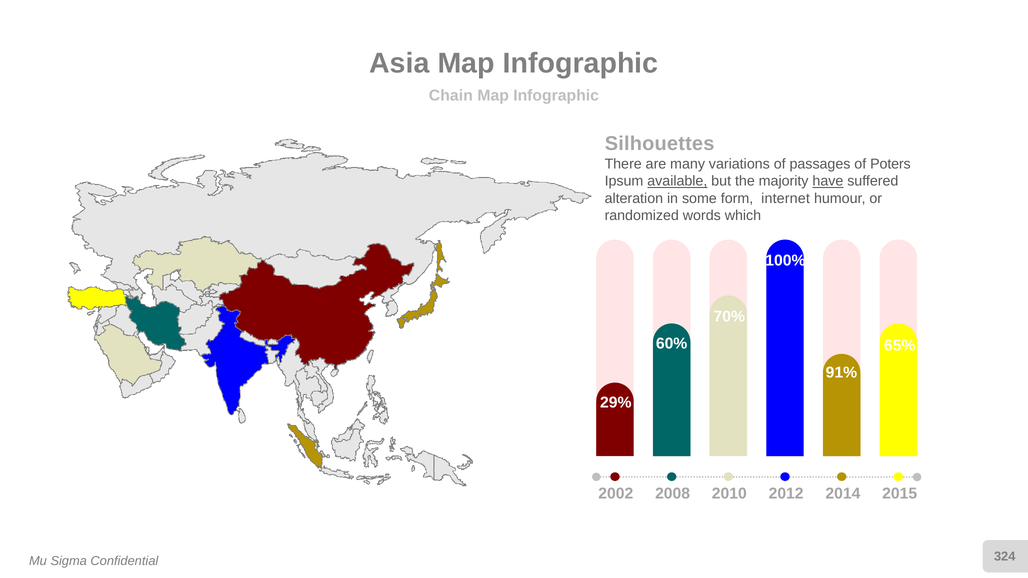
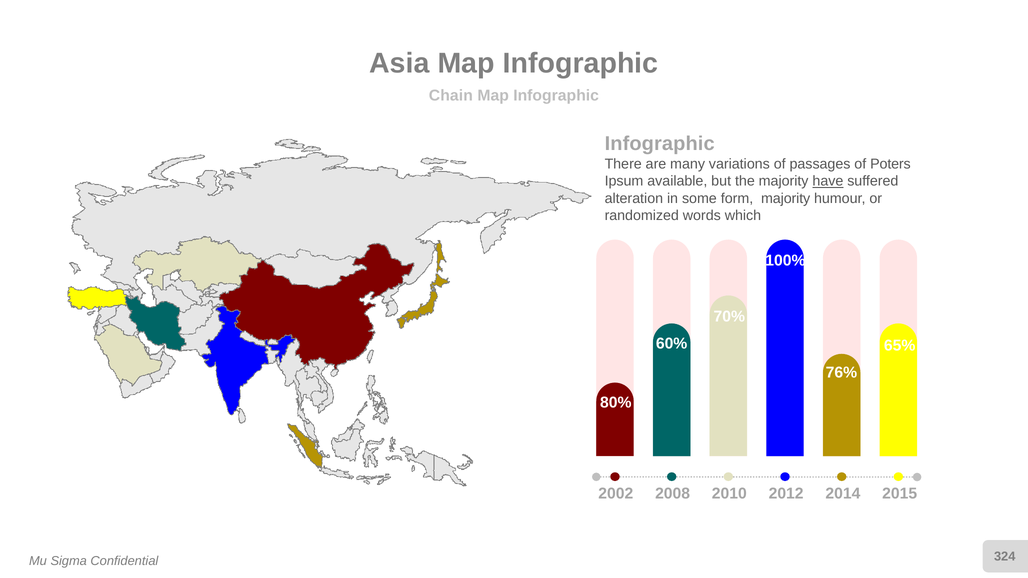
Silhouettes at (660, 144): Silhouettes -> Infographic
available underline: present -> none
form internet: internet -> majority
91%: 91% -> 76%
29%: 29% -> 80%
